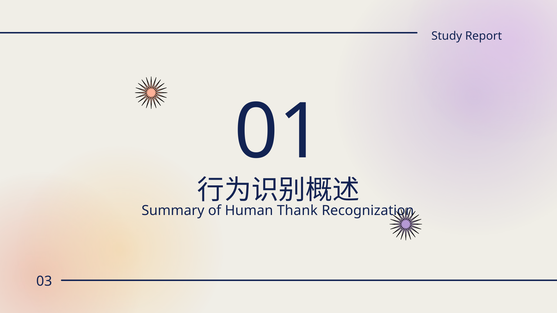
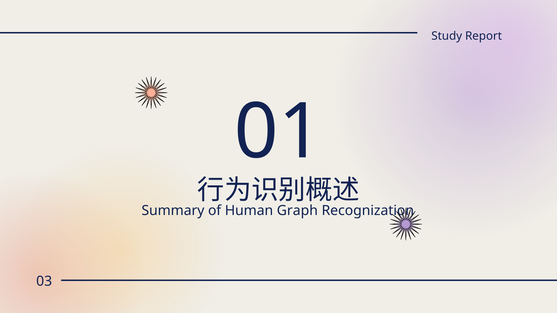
Thank: Thank -> Graph
